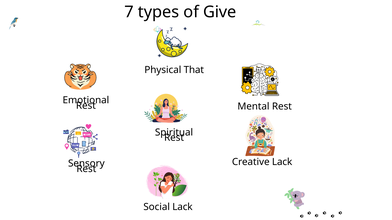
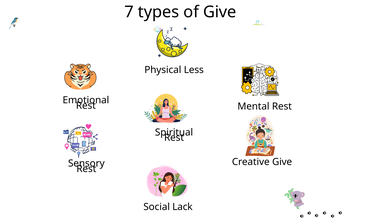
That: That -> Less
Creative Lack: Lack -> Give
